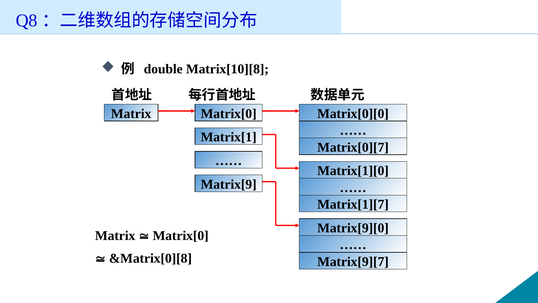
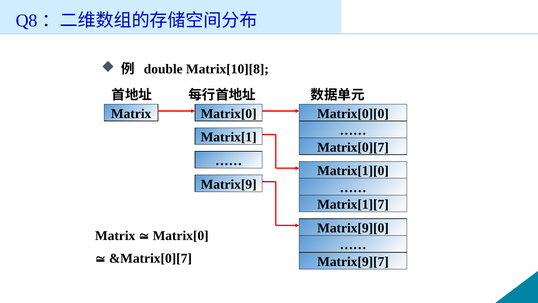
&Matrix[0][8: &Matrix[0][8 -> &Matrix[0][7
